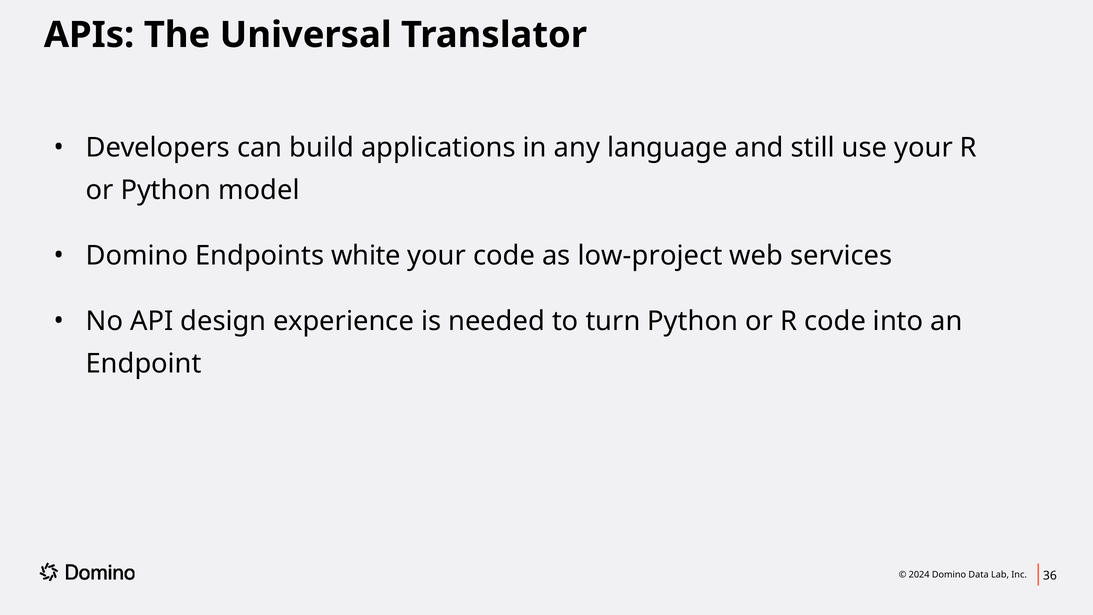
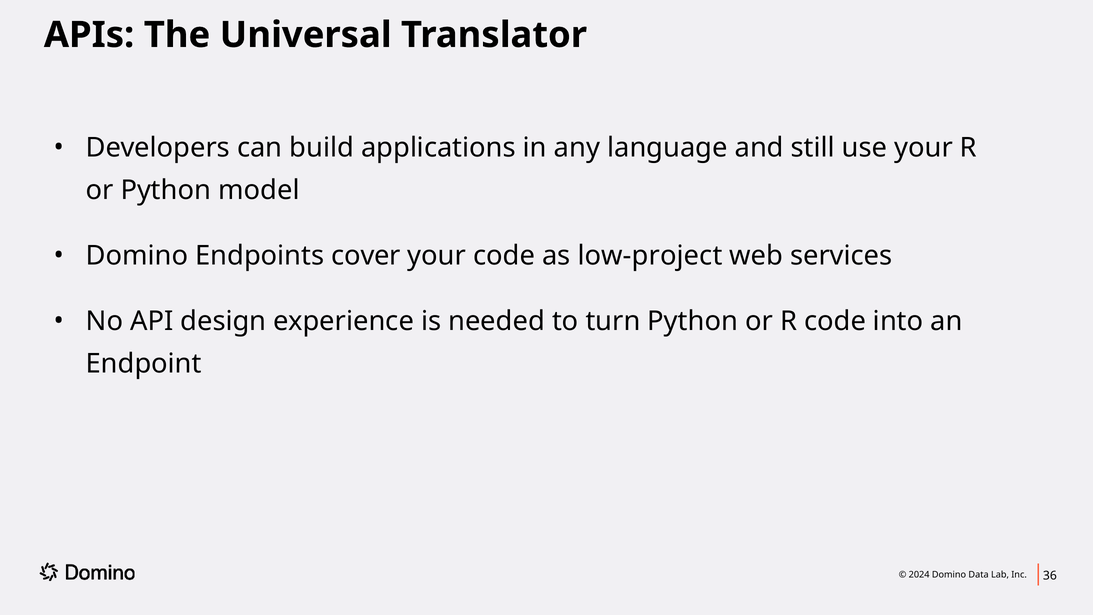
white: white -> cover
